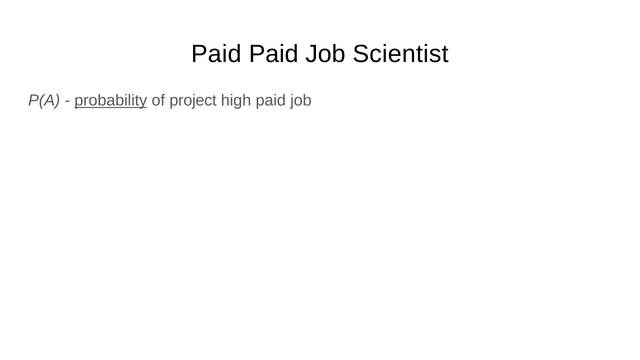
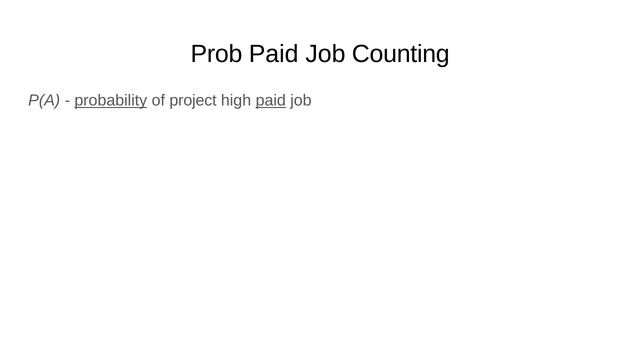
Paid at (216, 54): Paid -> Prob
Scientist: Scientist -> Counting
paid at (271, 101) underline: none -> present
